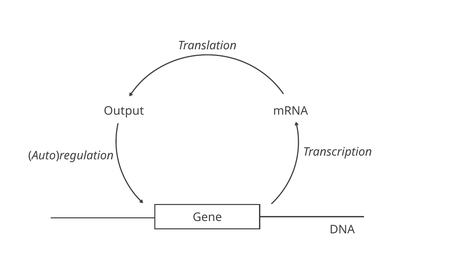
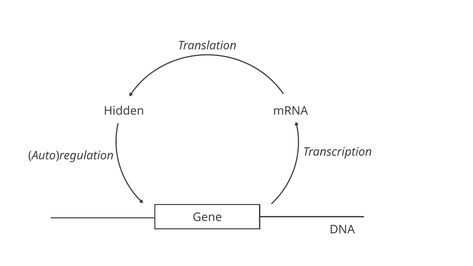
Output: Output -> Hidden
